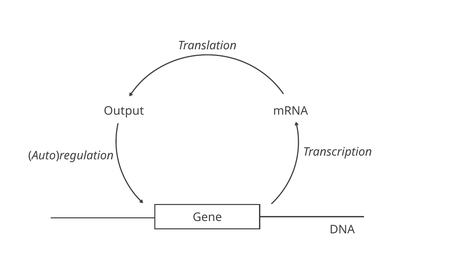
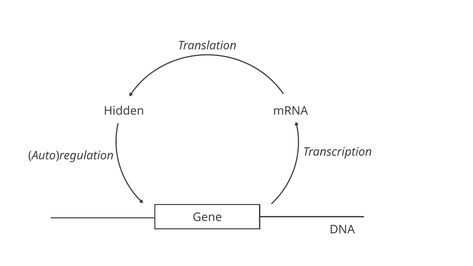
Output: Output -> Hidden
